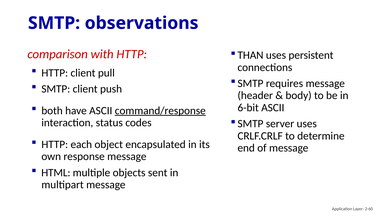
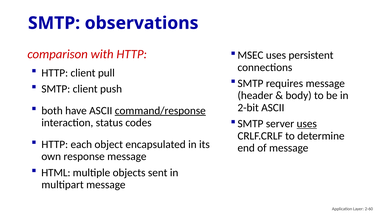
THAN: THAN -> MSEC
6-bit: 6-bit -> 2-bit
uses at (307, 123) underline: none -> present
